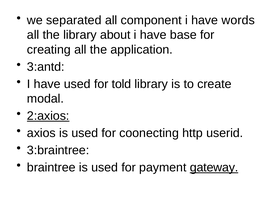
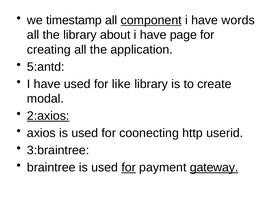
separated: separated -> timestamp
component underline: none -> present
base: base -> page
3:antd: 3:antd -> 5:antd
told: told -> like
for at (129, 168) underline: none -> present
